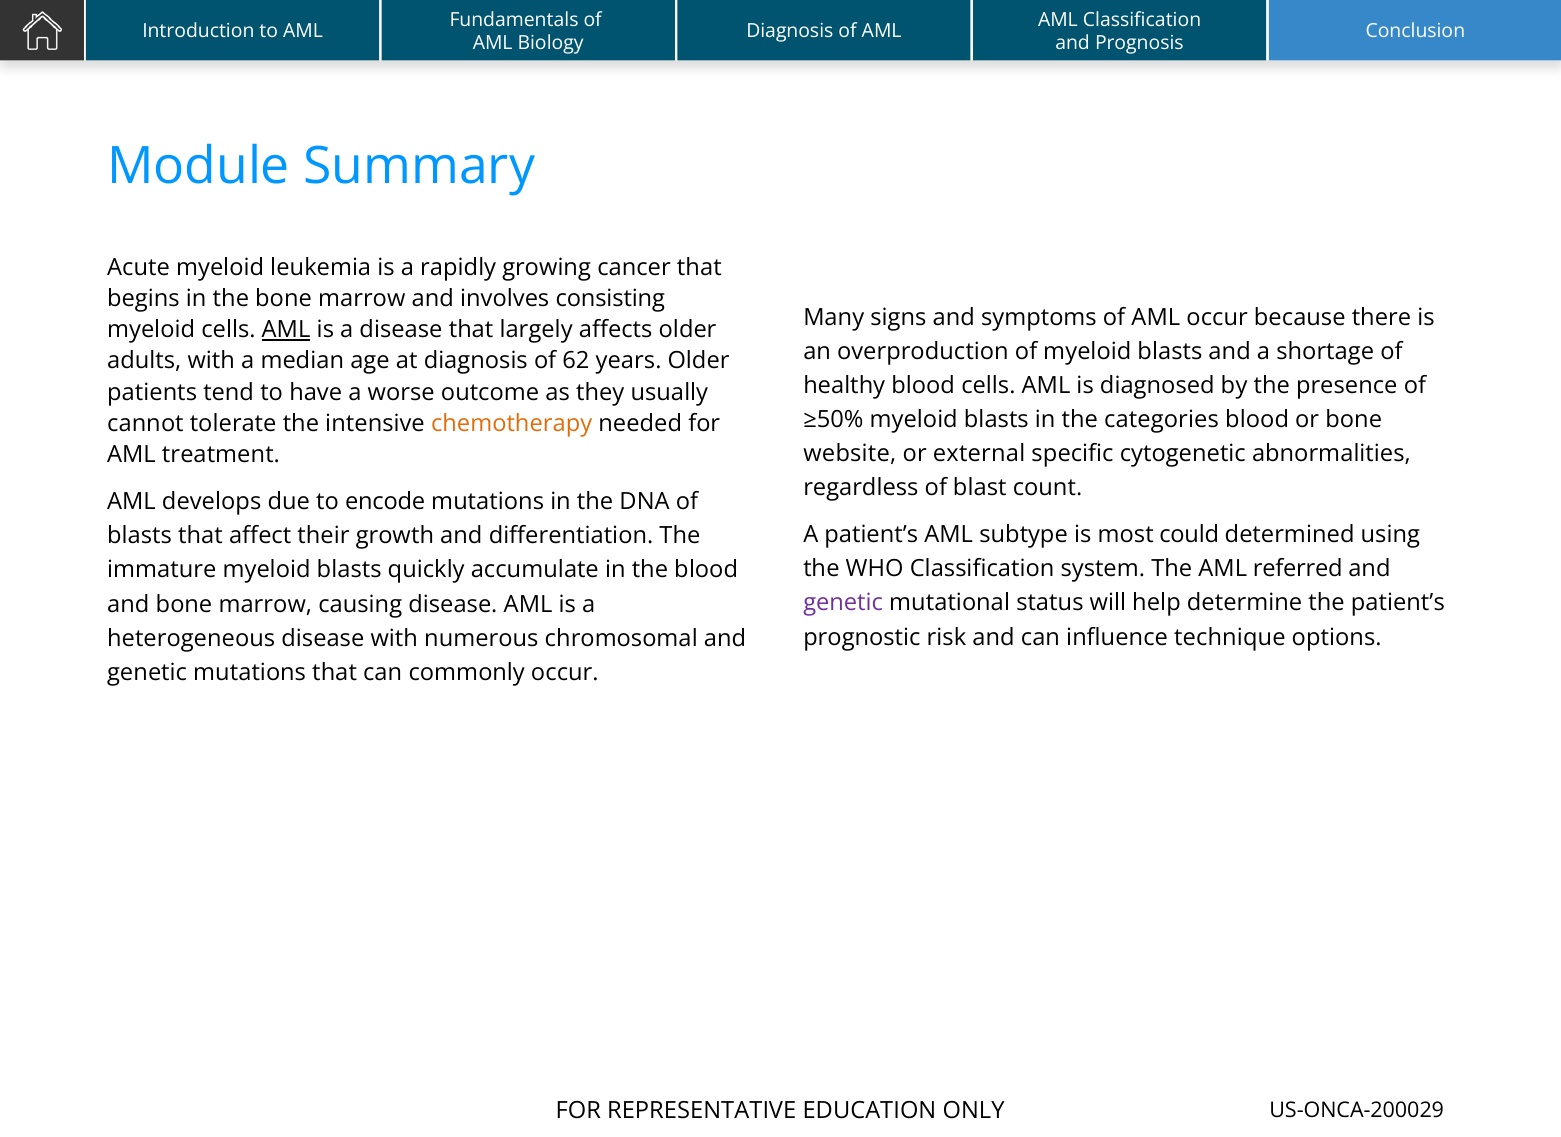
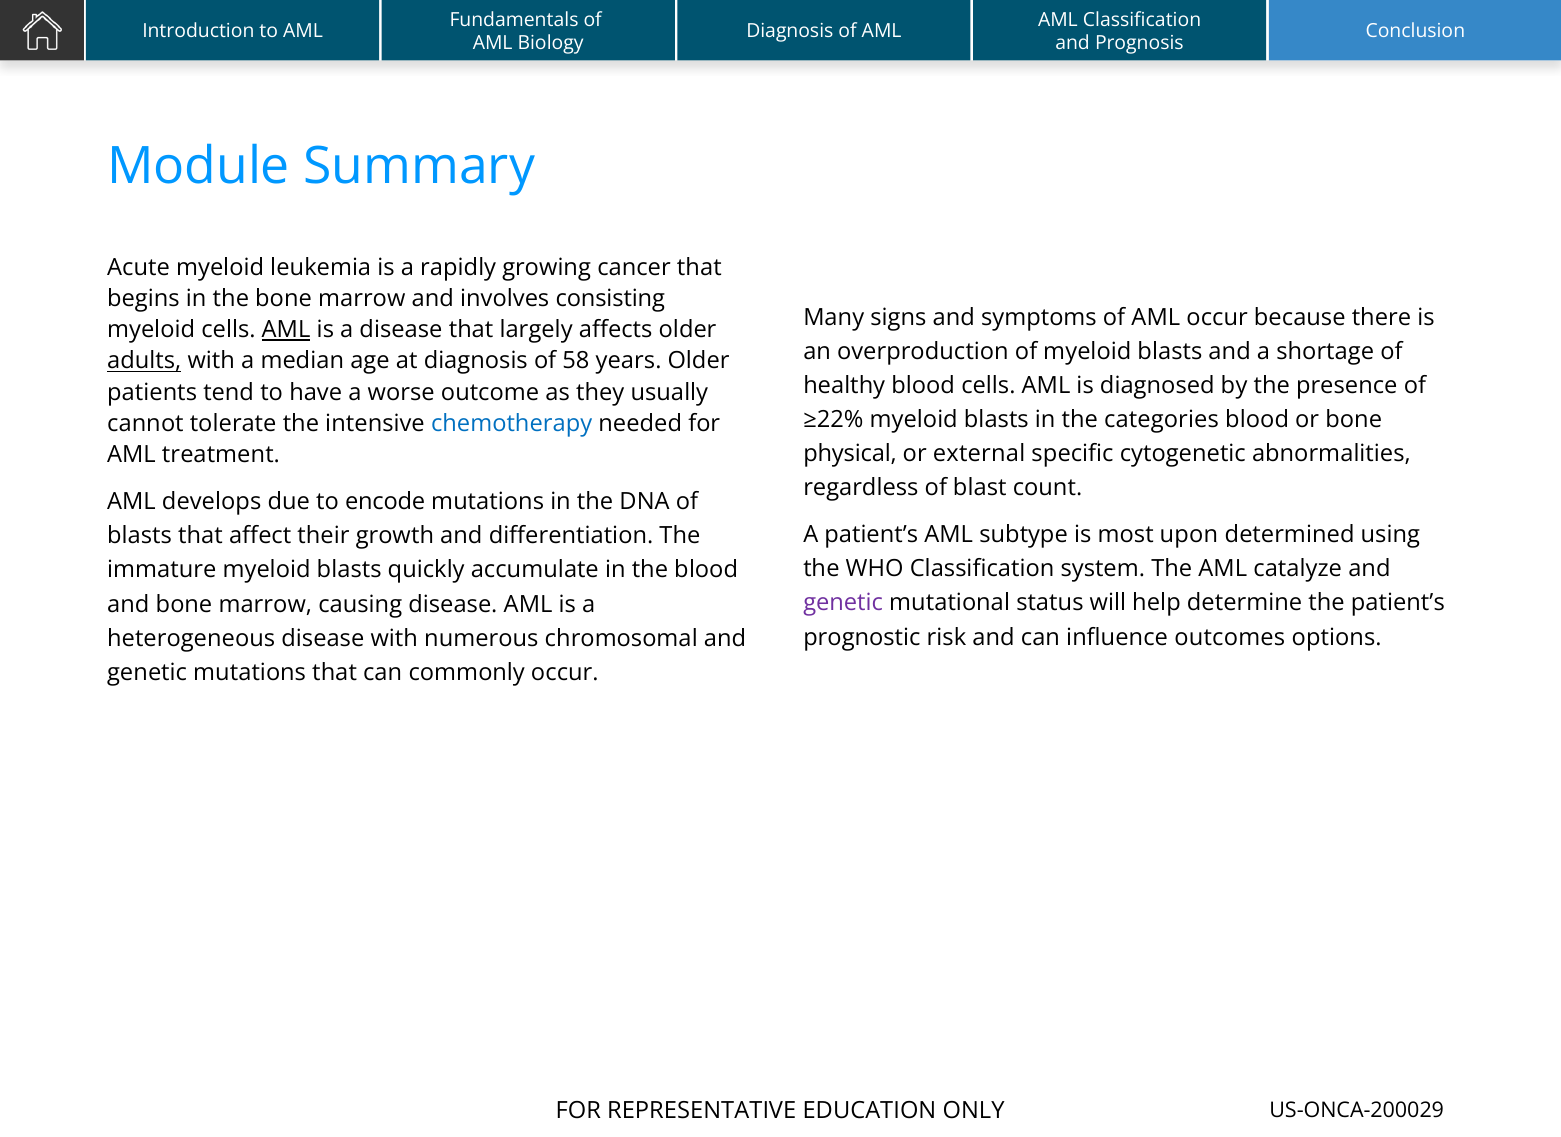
adults underline: none -> present
62: 62 -> 58
≥50%: ≥50% -> ≥22%
chemotherapy colour: orange -> blue
website: website -> physical
could: could -> upon
referred: referred -> catalyze
technique: technique -> outcomes
